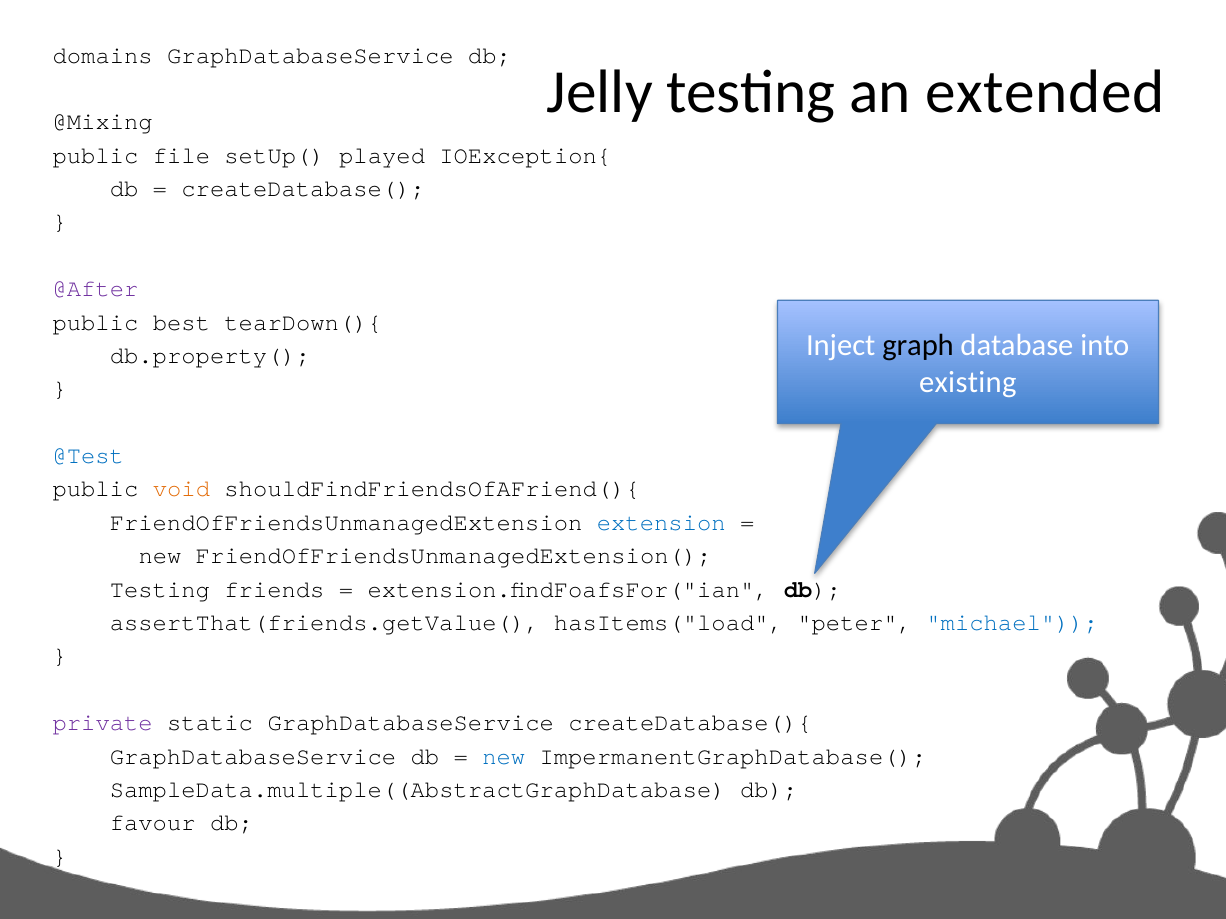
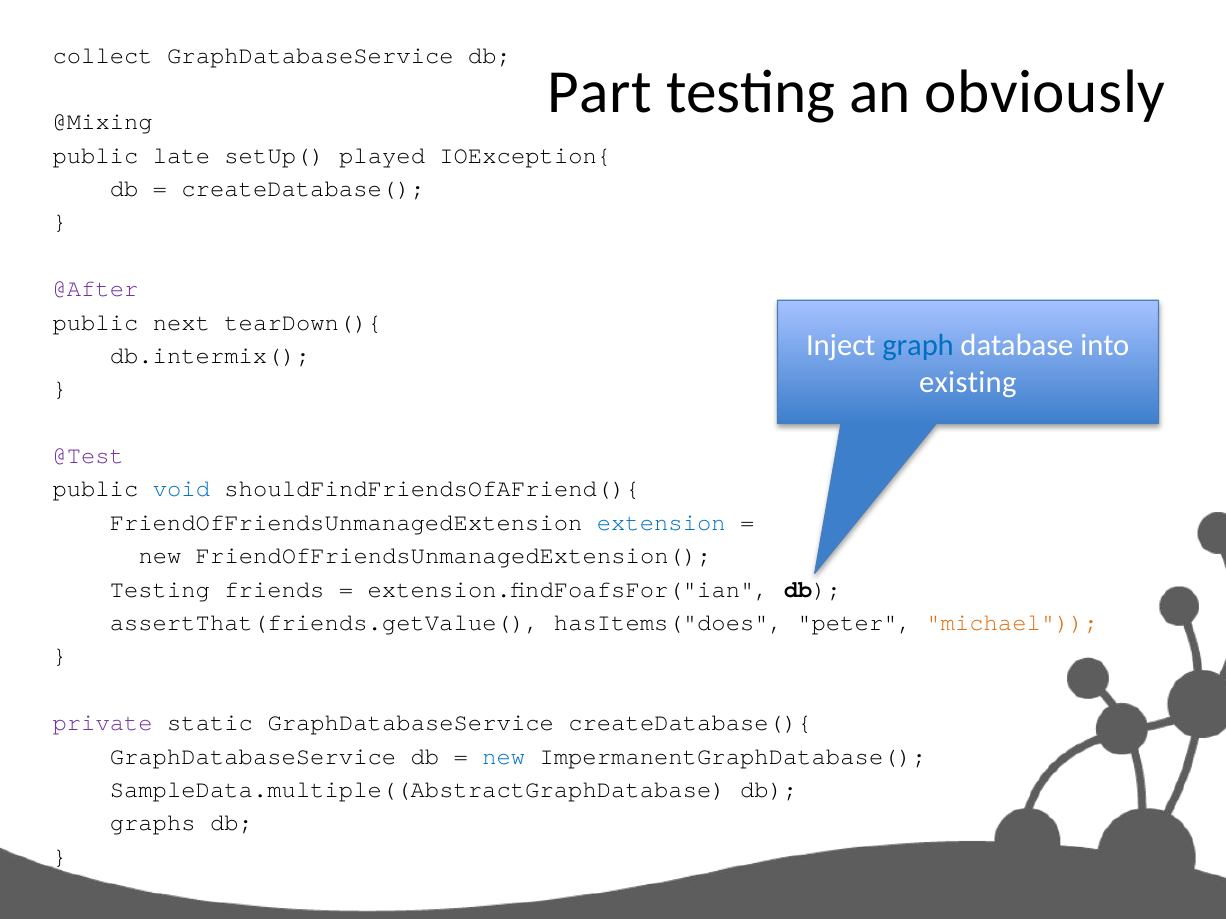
domains: domains -> collect
Jelly: Jelly -> Part
extended: extended -> obviously
file: file -> late
best: best -> next
graph colour: black -> blue
db.property(: db.property( -> db.intermix(
@Test colour: blue -> purple
void colour: orange -> blue
hasItems("load: hasItems("load -> hasItems("does
michael colour: blue -> orange
favour: favour -> graphs
